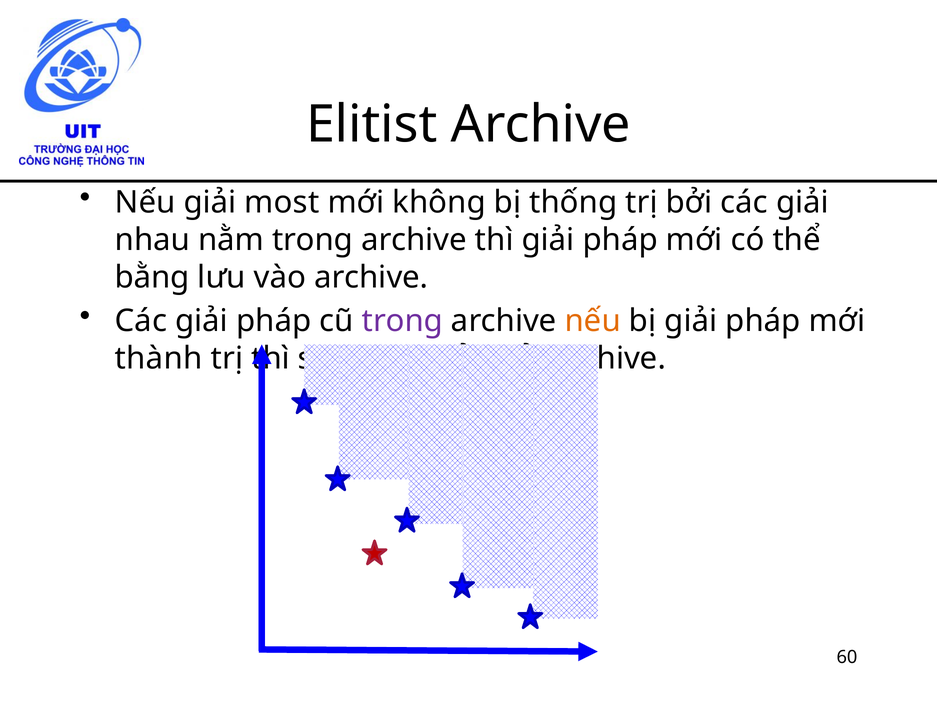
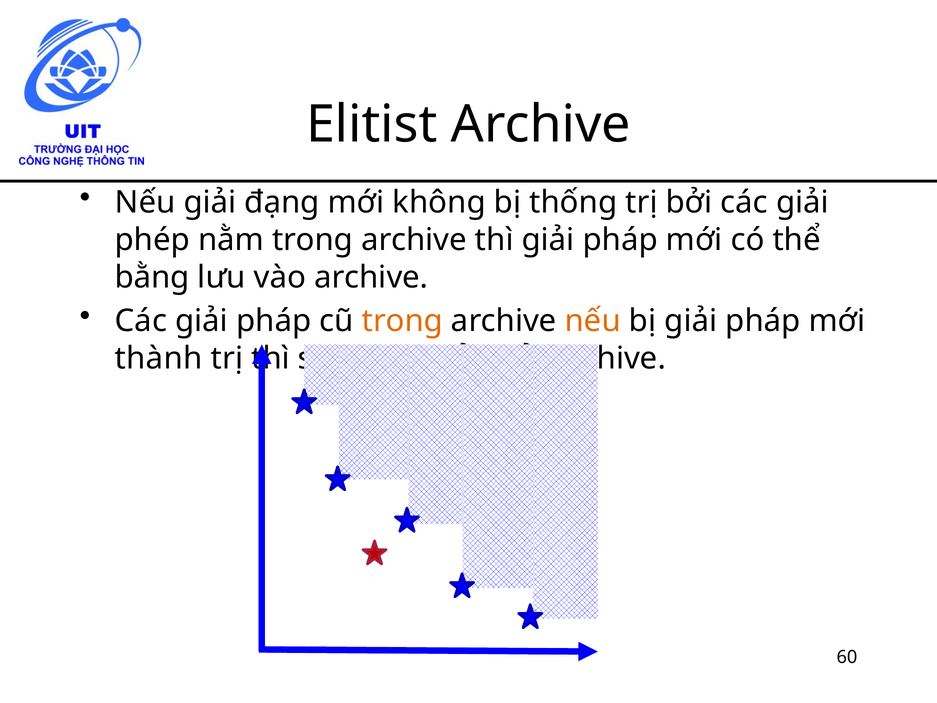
most: most -> đạng
nhau: nhau -> phép
trong at (402, 321) colour: purple -> orange
